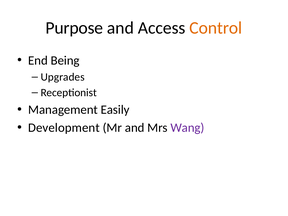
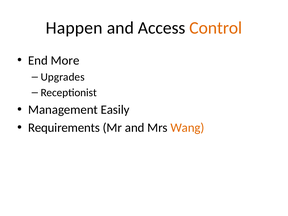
Purpose: Purpose -> Happen
Being: Being -> More
Development: Development -> Requirements
Wang colour: purple -> orange
